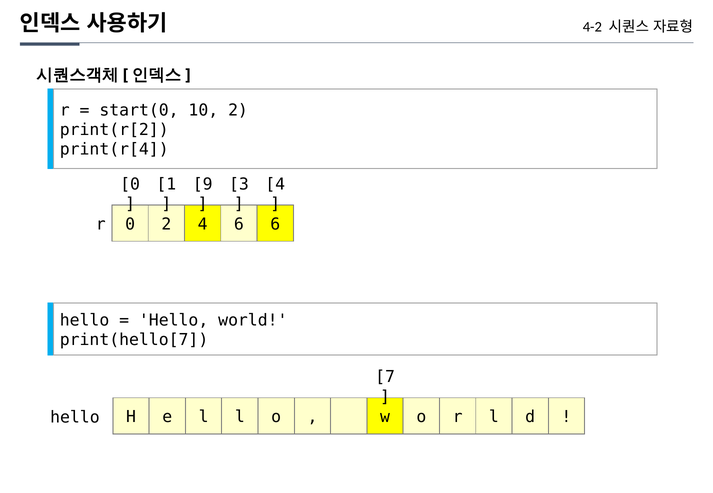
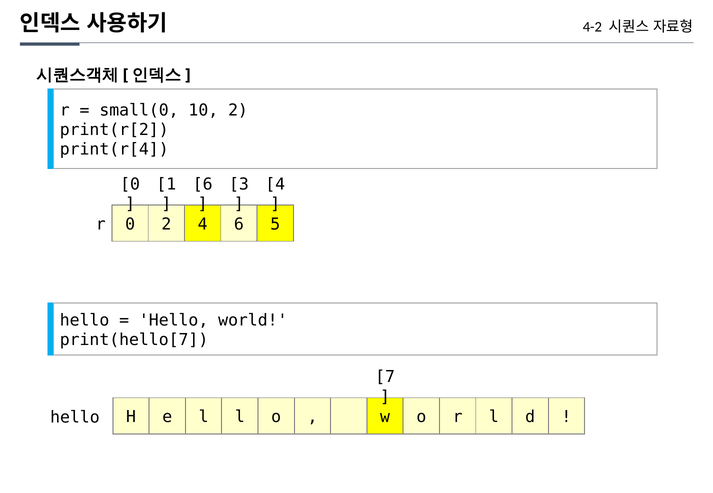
start(0: start(0 -> small(0
9 at (203, 185): 9 -> 6
6 6: 6 -> 5
